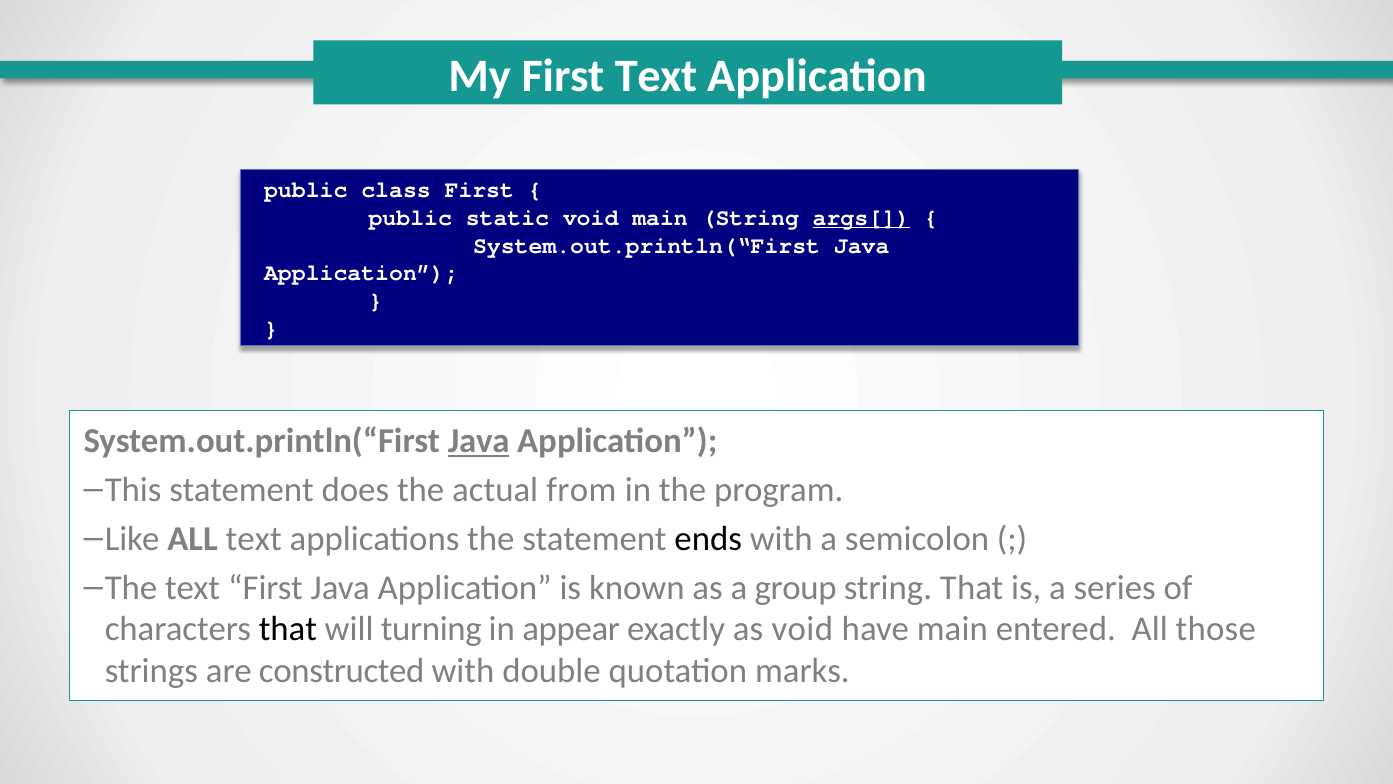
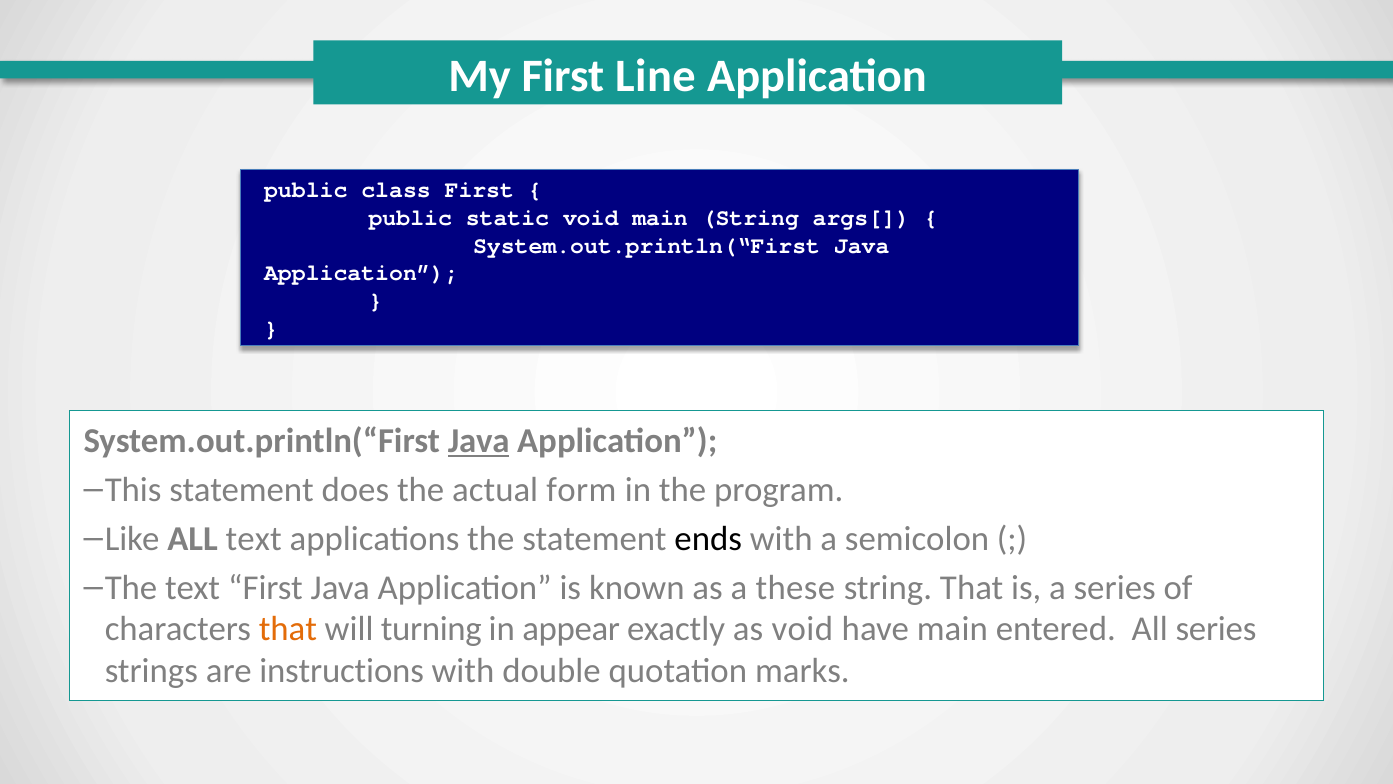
First Text: Text -> Line
args[ underline: present -> none
from: from -> form
group: group -> these
that at (288, 629) colour: black -> orange
All those: those -> series
constructed: constructed -> instructions
